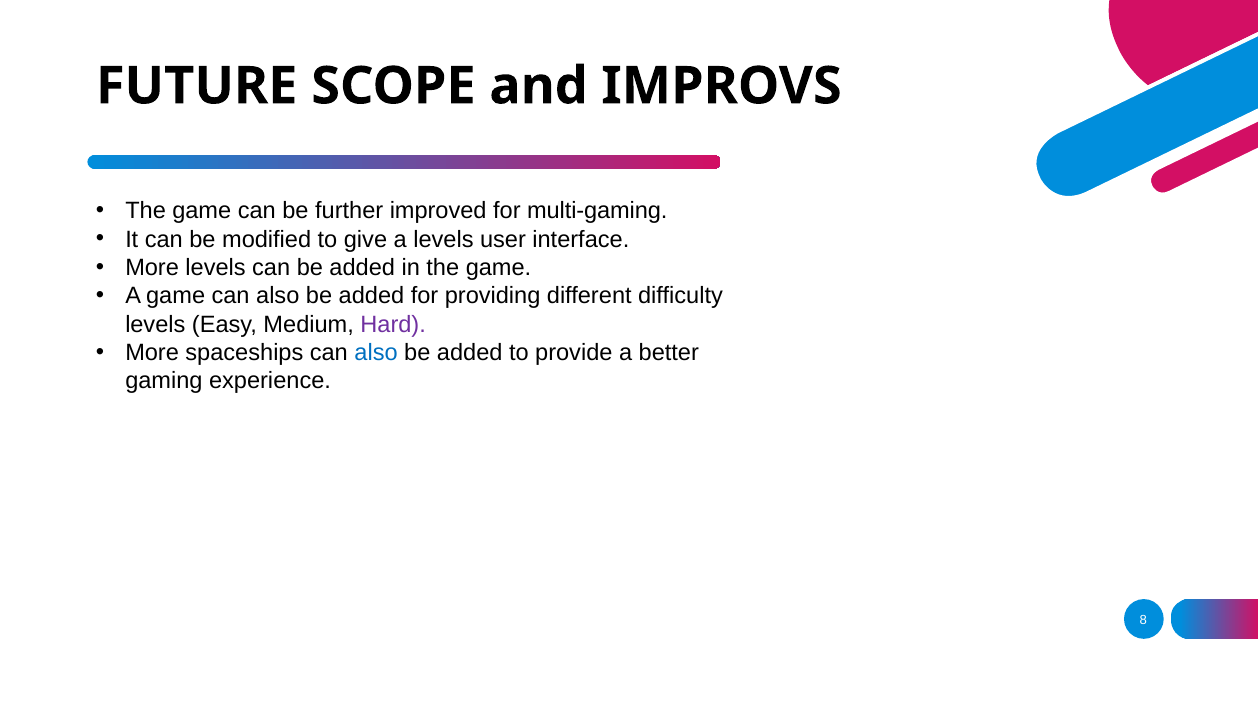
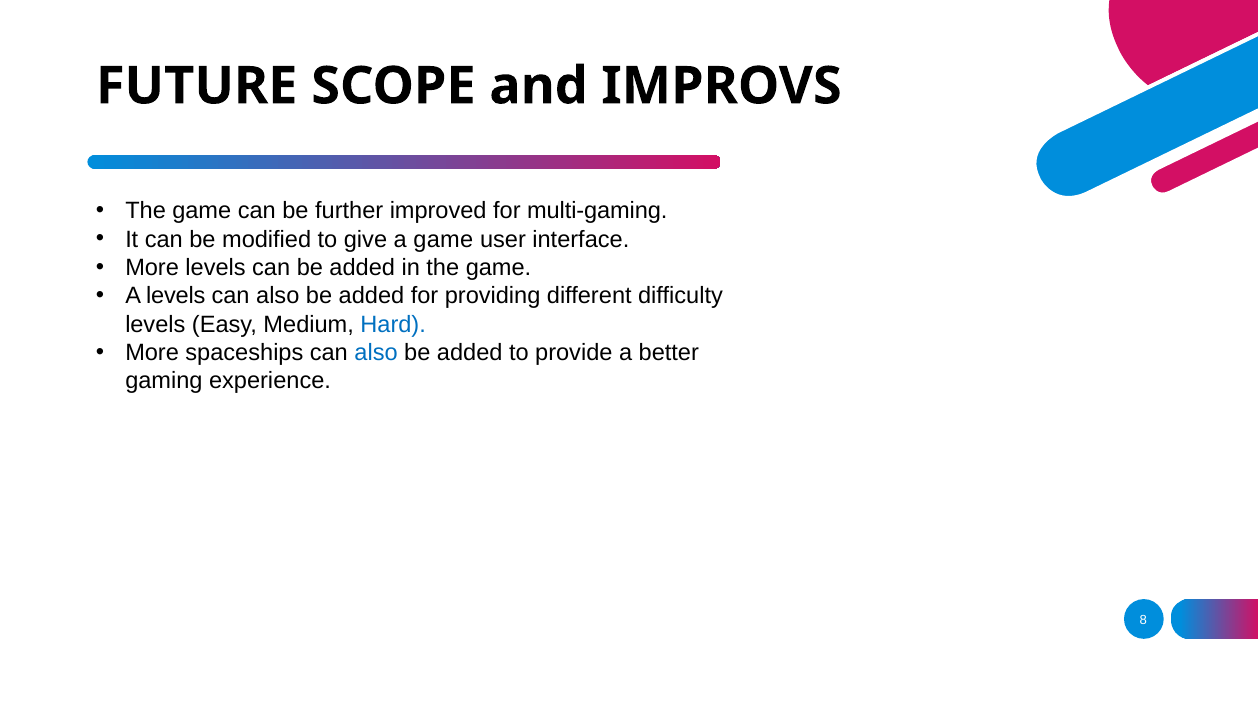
a levels: levels -> game
A game: game -> levels
Hard colour: purple -> blue
